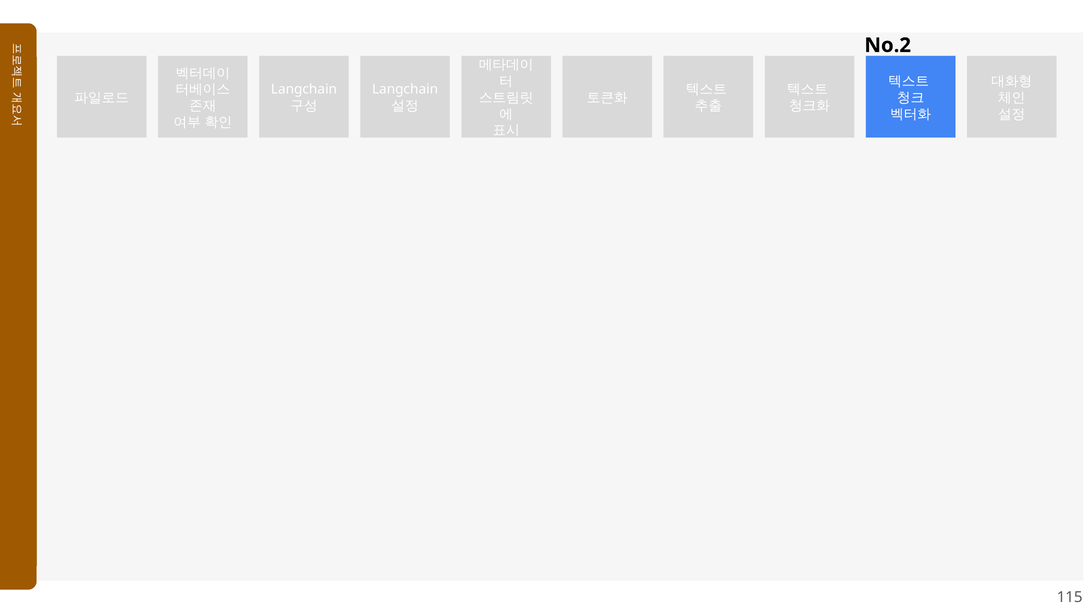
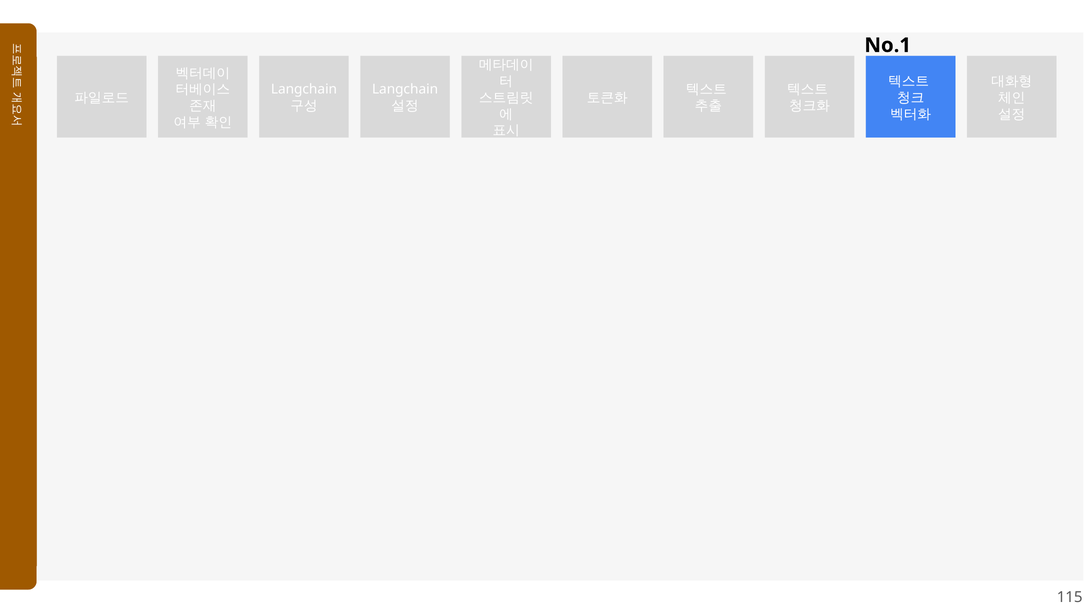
No.2: No.2 -> No.1
